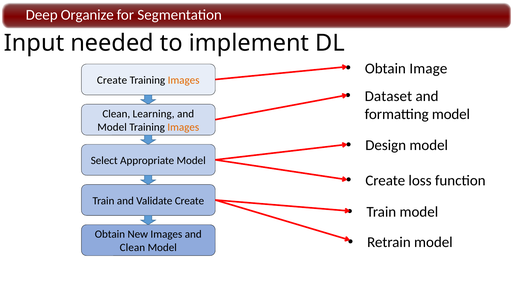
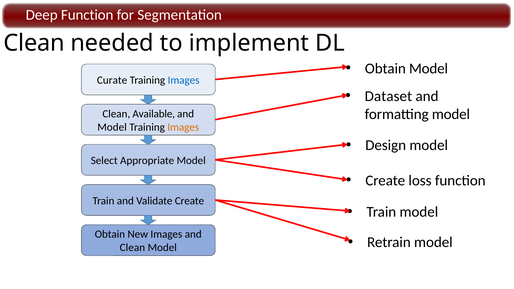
Deep Organize: Organize -> Function
Input at (34, 43): Input -> Clean
Obtain Image: Image -> Model
Create at (112, 80): Create -> Curate
Images at (184, 80) colour: orange -> blue
Learning: Learning -> Available
